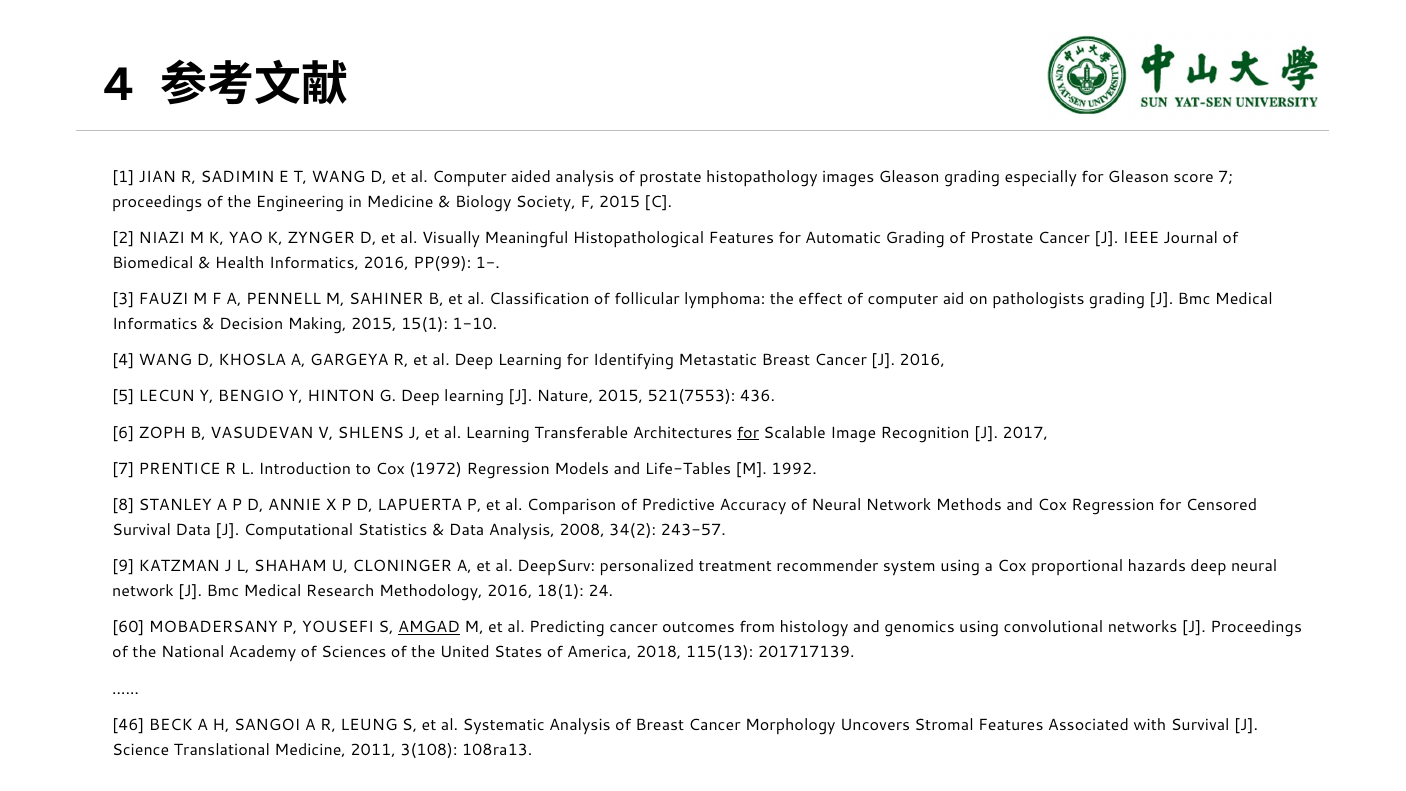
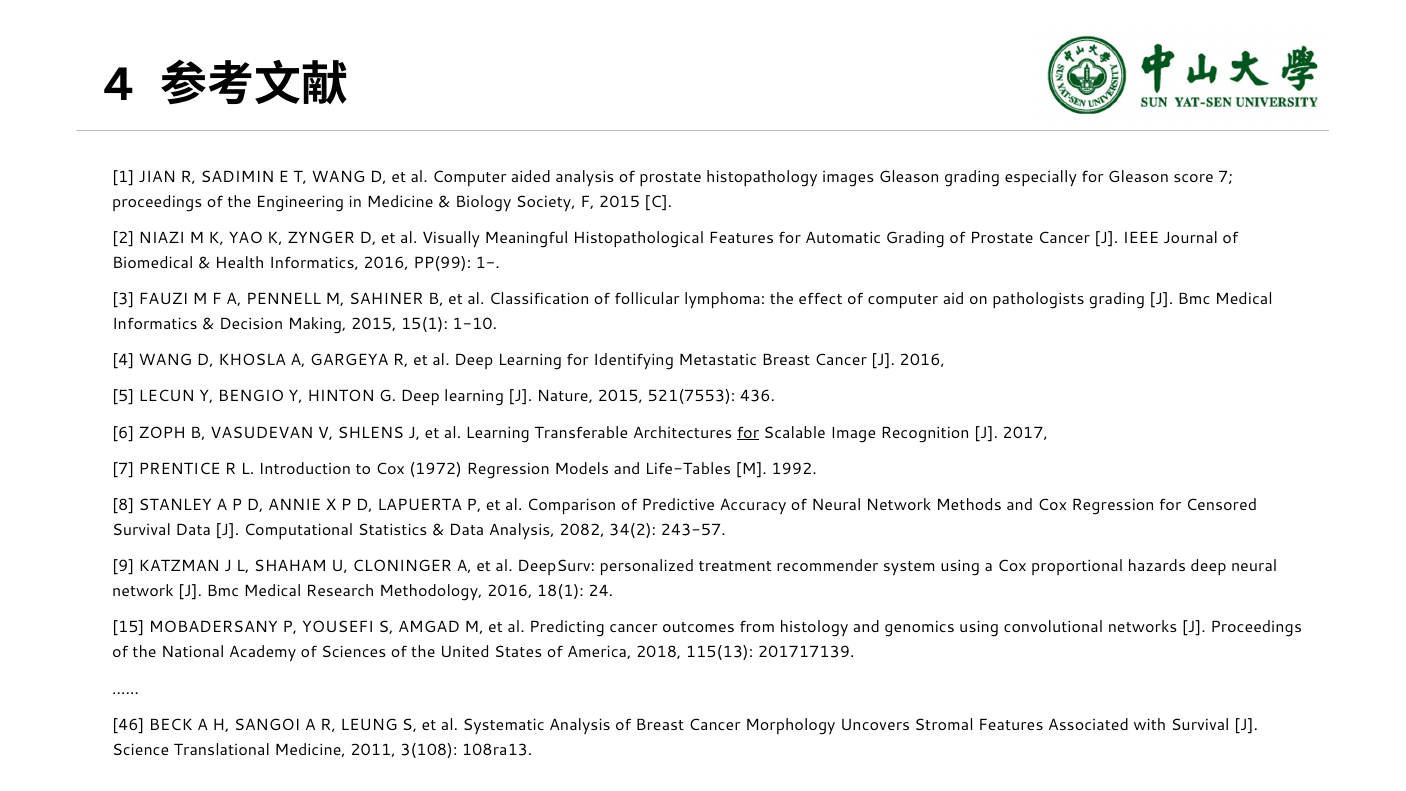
2008: 2008 -> 2082
60: 60 -> 15
AMGAD underline: present -> none
